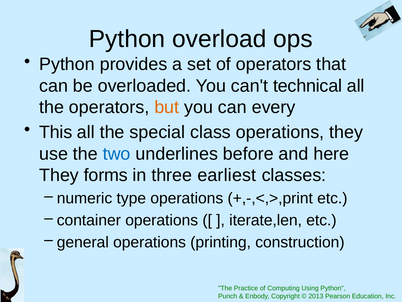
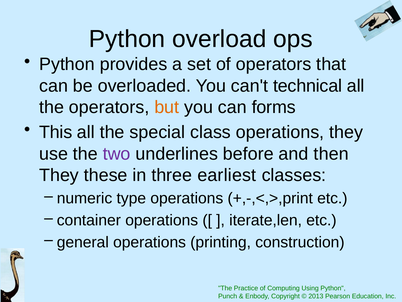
every: every -> forms
two colour: blue -> purple
here: here -> then
forms: forms -> these
